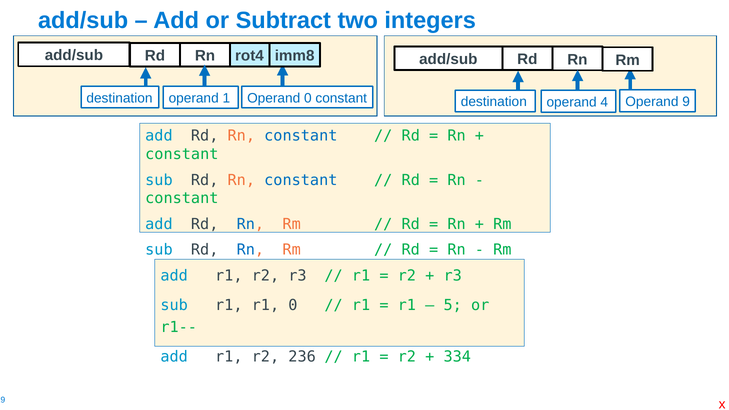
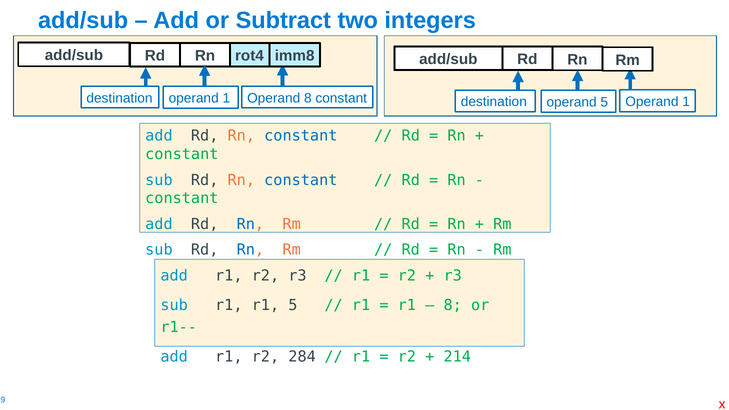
Operand 0: 0 -> 8
1 Operand 9: 9 -> 1
operand 4: 4 -> 5
r1 0: 0 -> 5
5 at (453, 305): 5 -> 8
236: 236 -> 284
334: 334 -> 214
